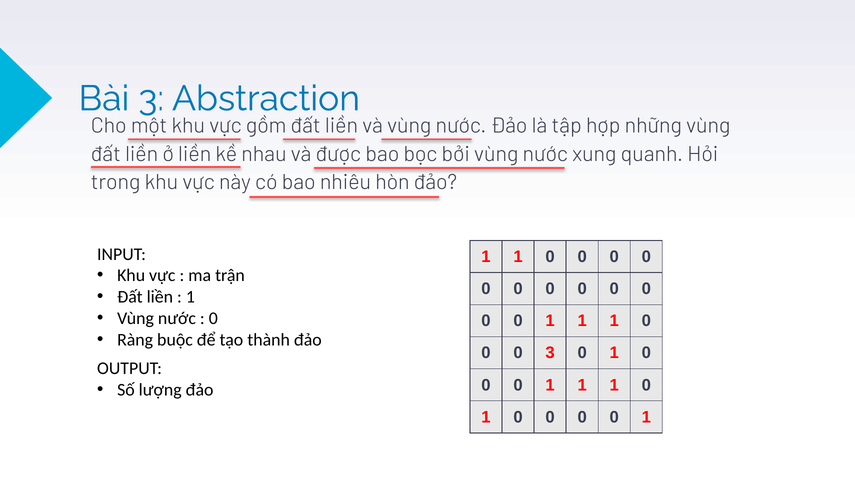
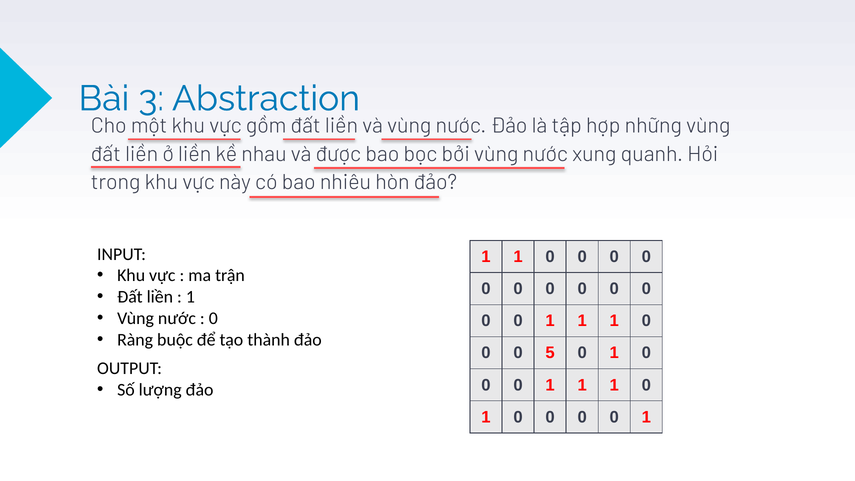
0 3: 3 -> 5
